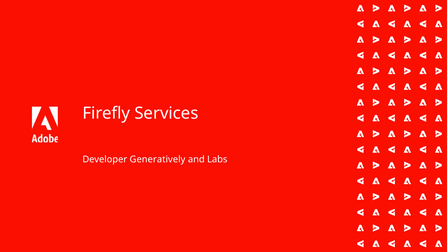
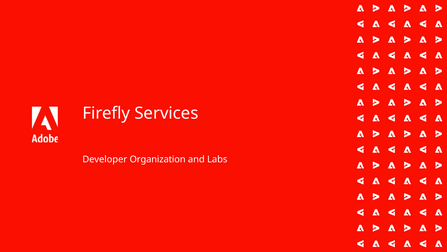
Generatively: Generatively -> Organization
